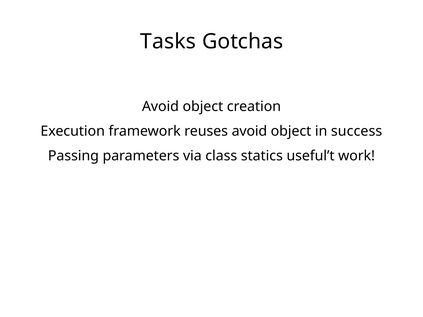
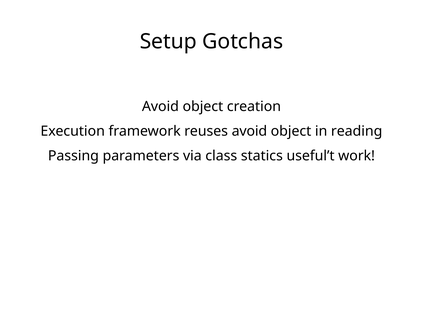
Tasks: Tasks -> Setup
success: success -> reading
